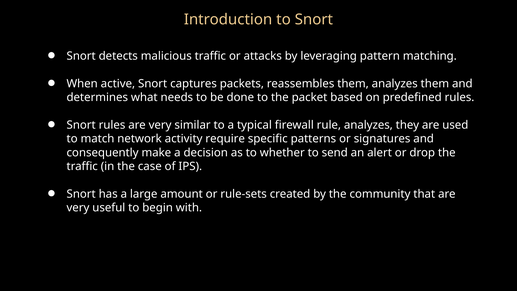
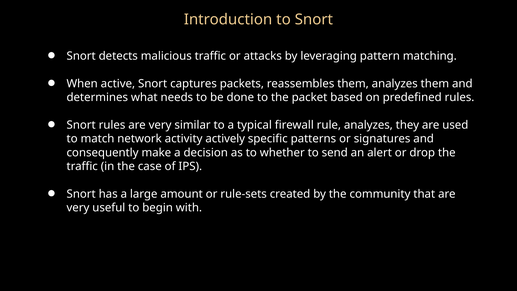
require: require -> actively
